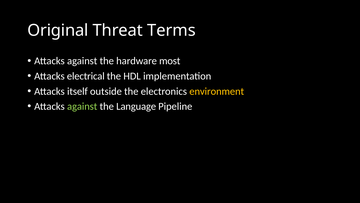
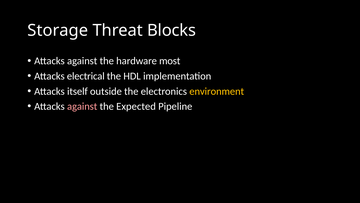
Original: Original -> Storage
Terms: Terms -> Blocks
against at (82, 106) colour: light green -> pink
Language: Language -> Expected
